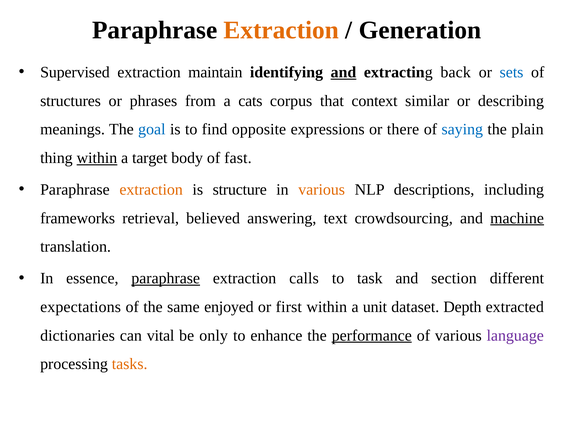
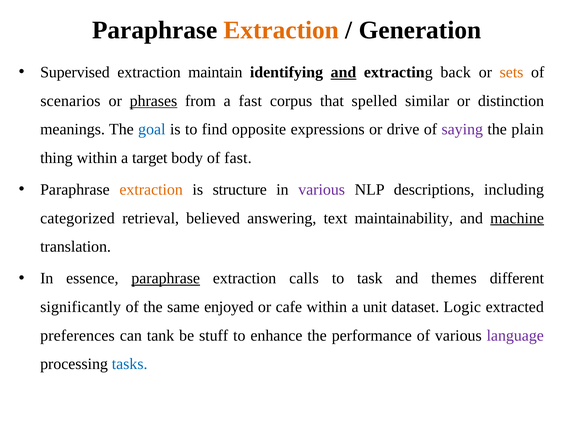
sets colour: blue -> orange
structures: structures -> scenarios
phrases underline: none -> present
a cats: cats -> fast
context: context -> spelled
describing: describing -> distinction
there: there -> drive
saying colour: blue -> purple
within at (97, 158) underline: present -> none
various at (322, 189) colour: orange -> purple
frameworks: frameworks -> categorized
crowdsourcing: crowdsourcing -> maintainability
section: section -> themes
expectations: expectations -> significantly
first: first -> cafe
Depth: Depth -> Logic
dictionaries: dictionaries -> preferences
vital: vital -> tank
only: only -> stuff
performance underline: present -> none
tasks colour: orange -> blue
